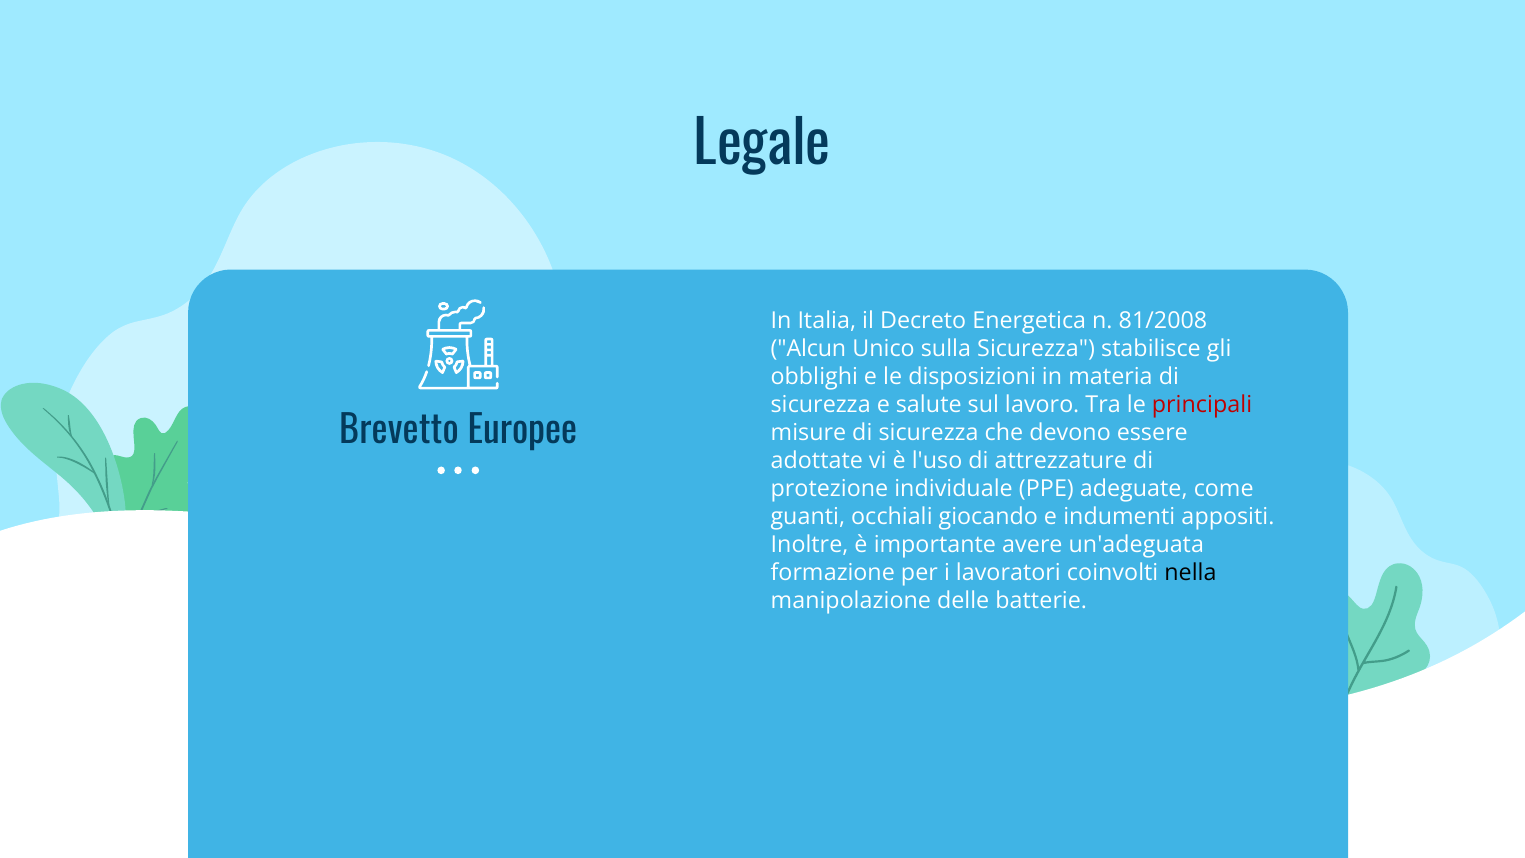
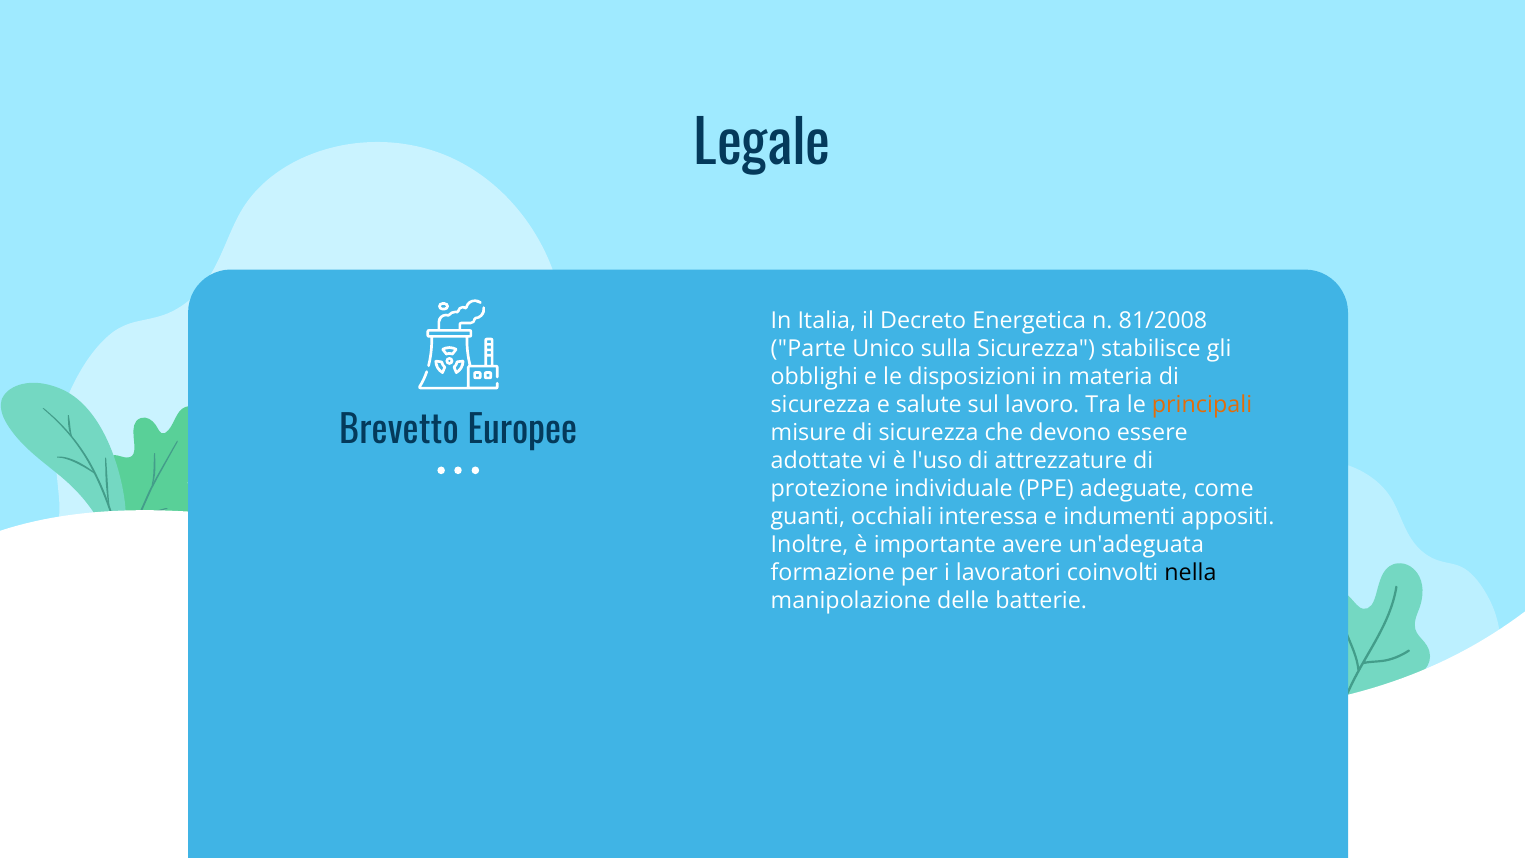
Alcun: Alcun -> Parte
principali colour: red -> orange
giocando: giocando -> interessa
